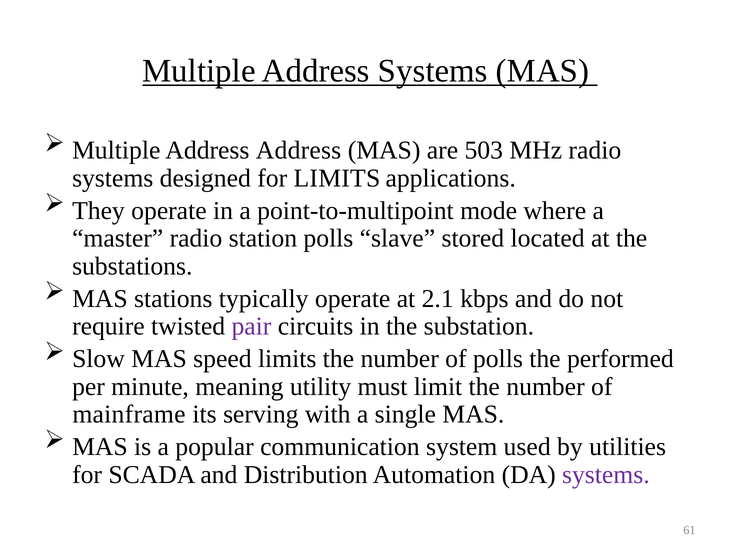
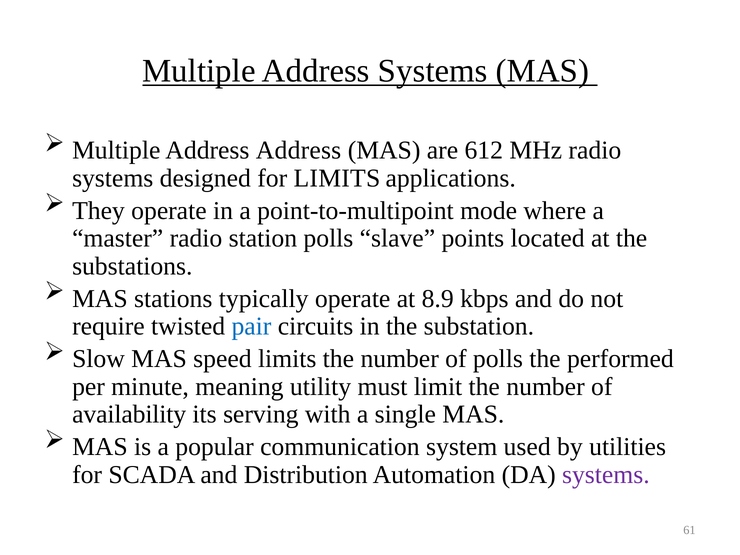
503: 503 -> 612
stored: stored -> points
2.1: 2.1 -> 8.9
pair colour: purple -> blue
mainframe: mainframe -> availability
